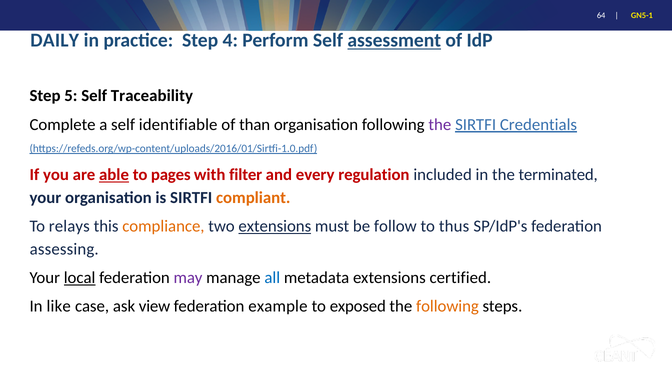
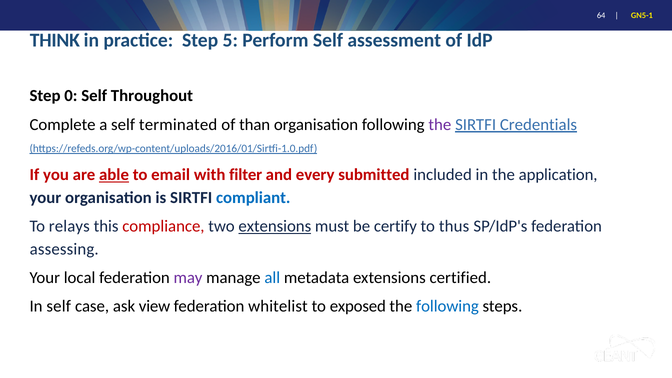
DAILY: DAILY -> THINK
4: 4 -> 5
assessment underline: present -> none
5: 5 -> 0
Traceability: Traceability -> Throughout
identifiable: identifiable -> terminated
pages: pages -> email
regulation: regulation -> submitted
terminated: terminated -> application
compliant colour: orange -> blue
compliance colour: orange -> red
follow: follow -> certify
local underline: present -> none
In like: like -> self
example: example -> whitelist
following at (447, 306) colour: orange -> blue
